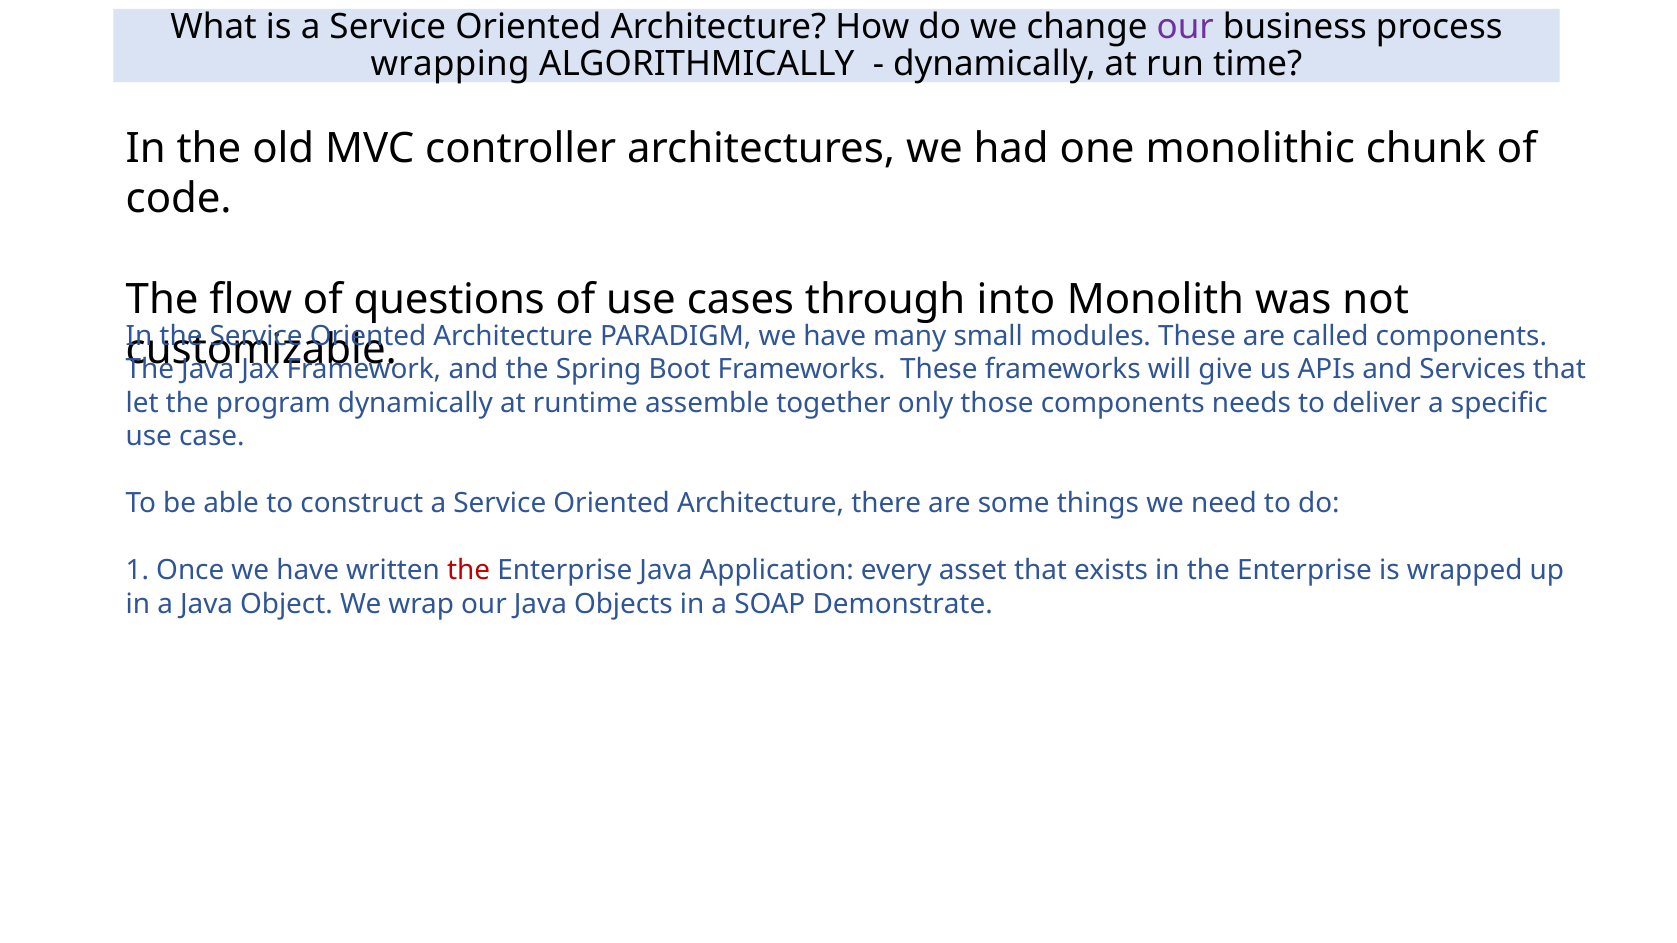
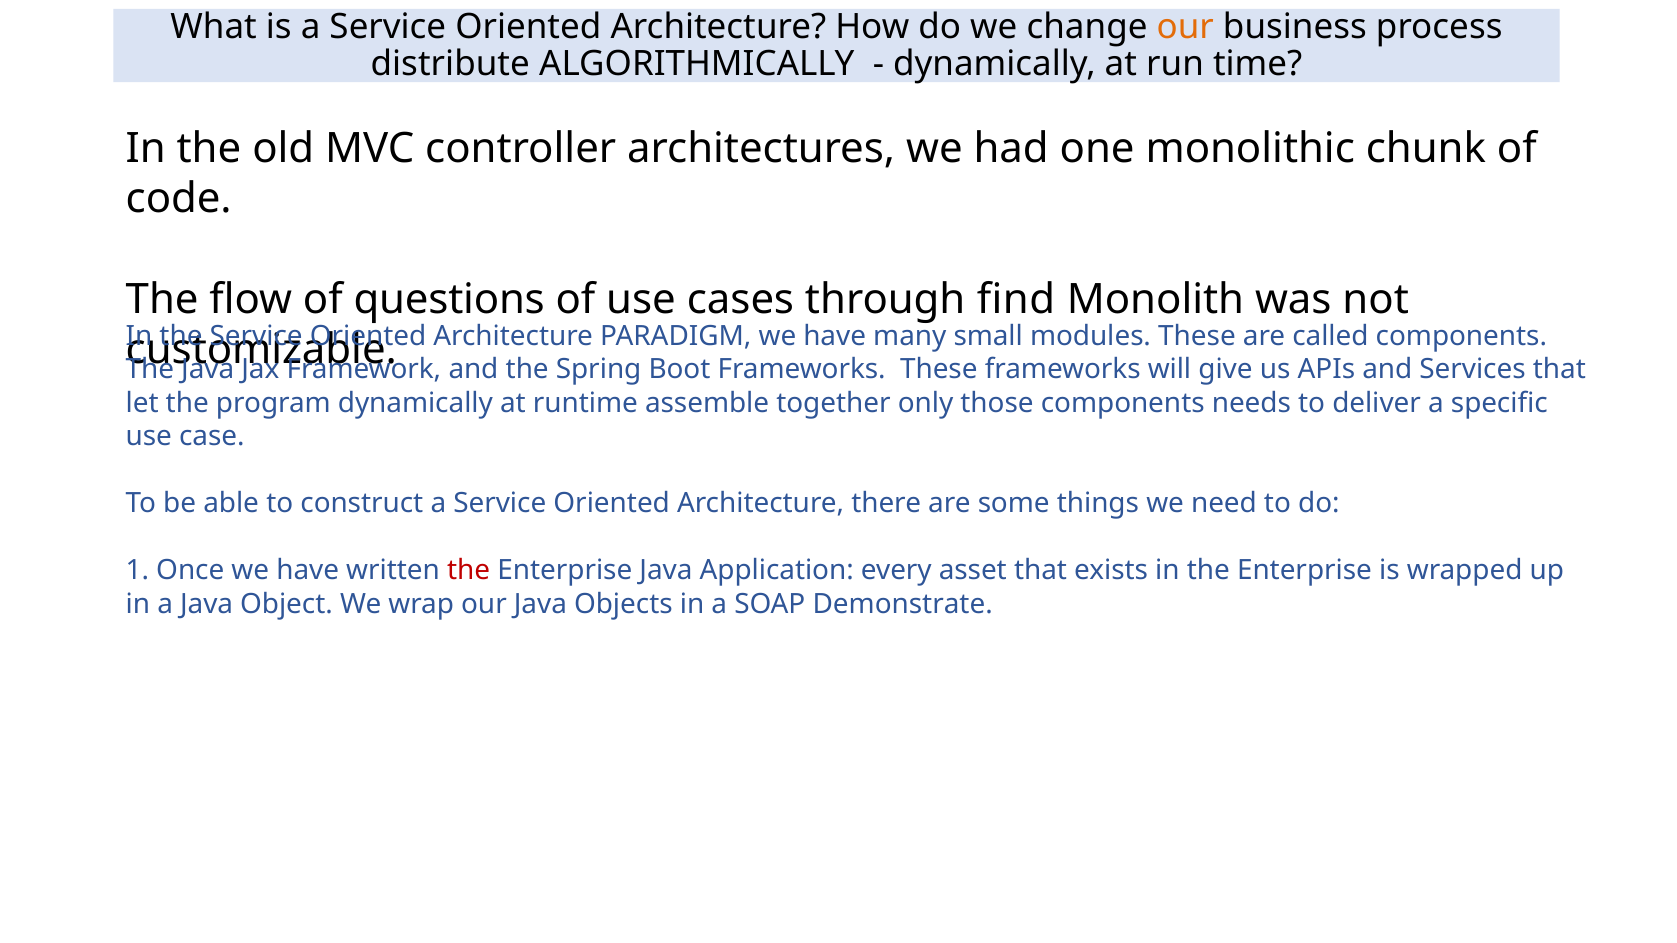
our at (1185, 26) colour: purple -> orange
wrapping: wrapping -> distribute
into: into -> find
